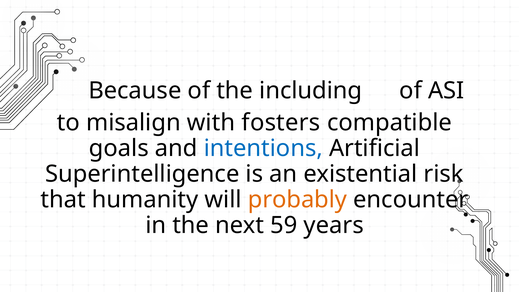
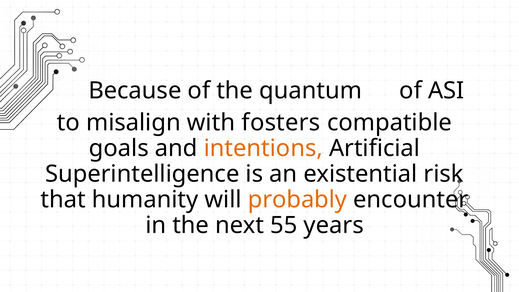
including: including -> quantum
intentions colour: blue -> orange
59: 59 -> 55
